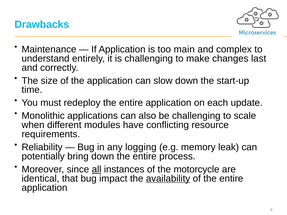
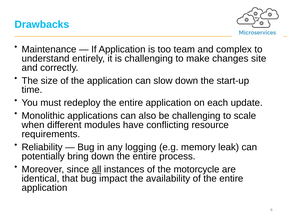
main: main -> team
last: last -> site
availability underline: present -> none
